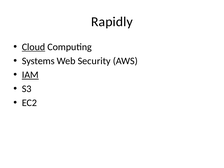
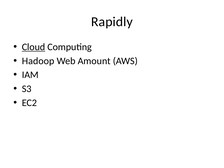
Systems: Systems -> Hadoop
Security: Security -> Amount
IAM underline: present -> none
